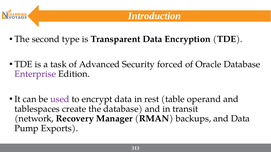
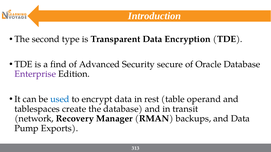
task: task -> find
forced: forced -> secure
used colour: purple -> blue
